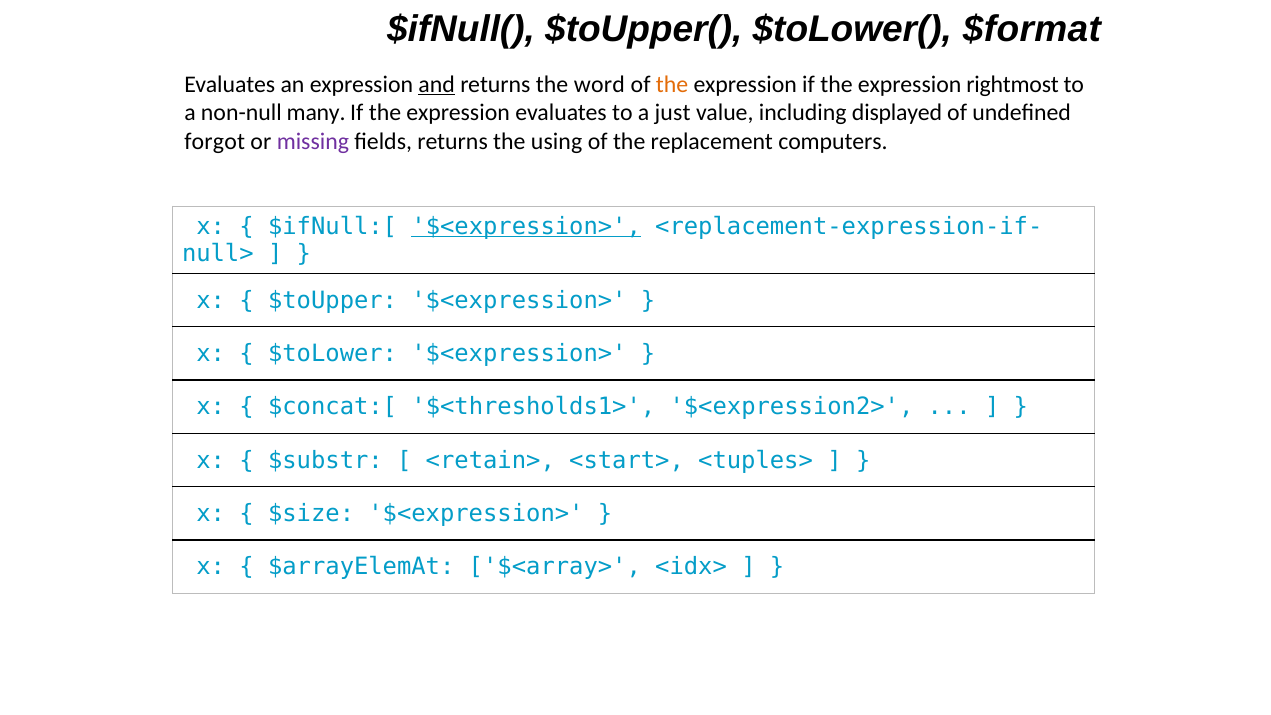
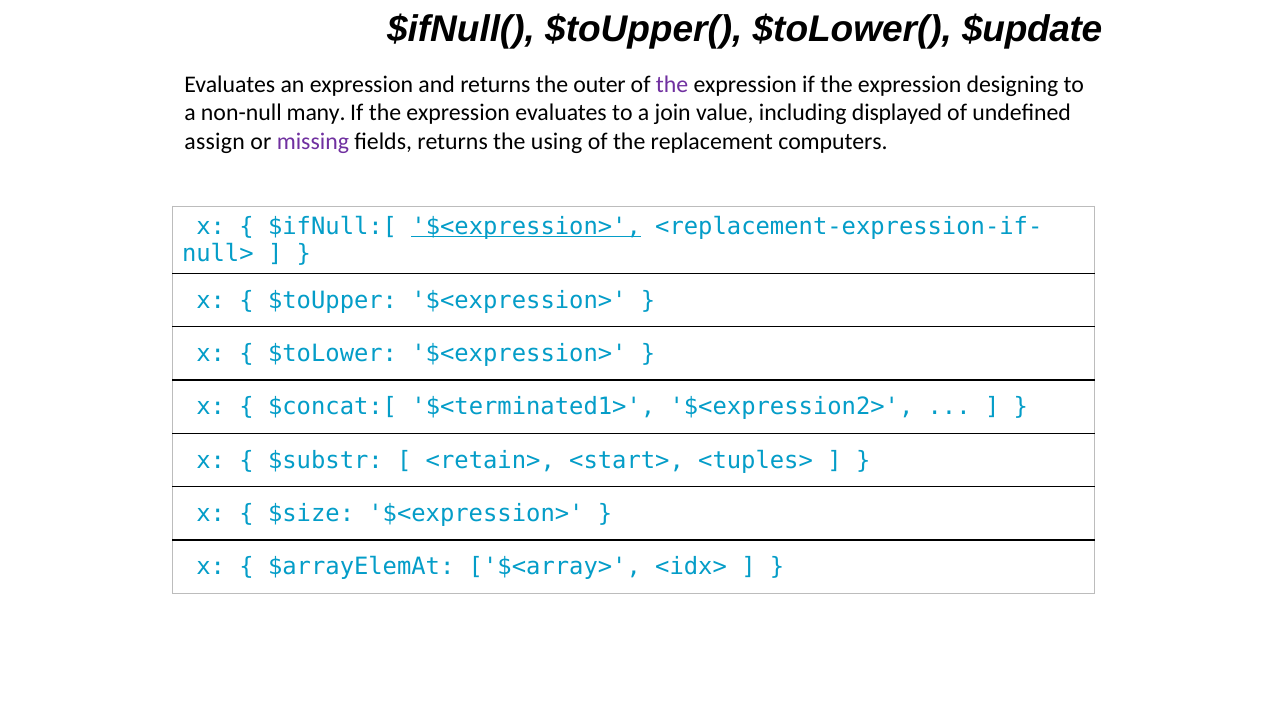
$format: $format -> $update
and underline: present -> none
word: word -> outer
the at (672, 84) colour: orange -> purple
rightmost: rightmost -> designing
just: just -> join
forgot: forgot -> assign
$<thresholds1>: $<thresholds1> -> $<terminated1>
